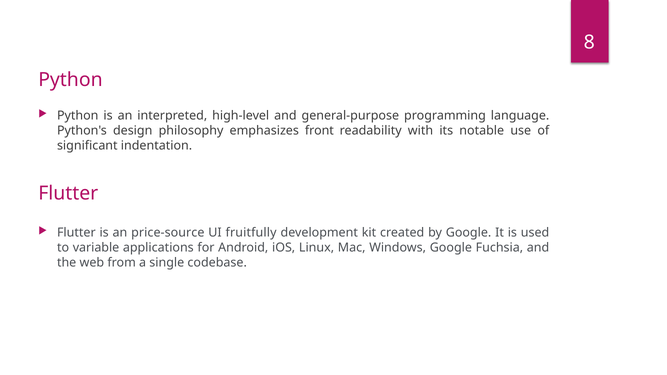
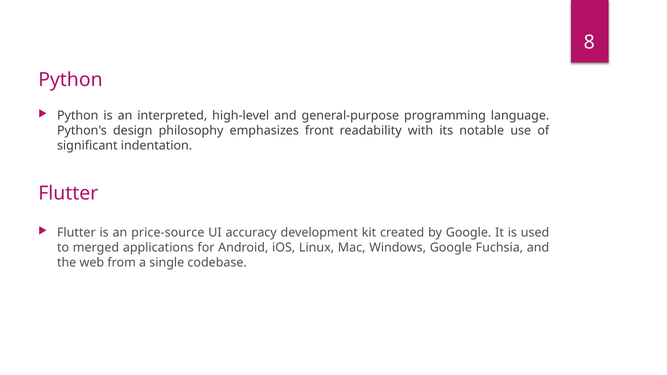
fruitfully: fruitfully -> accuracy
variable: variable -> merged
